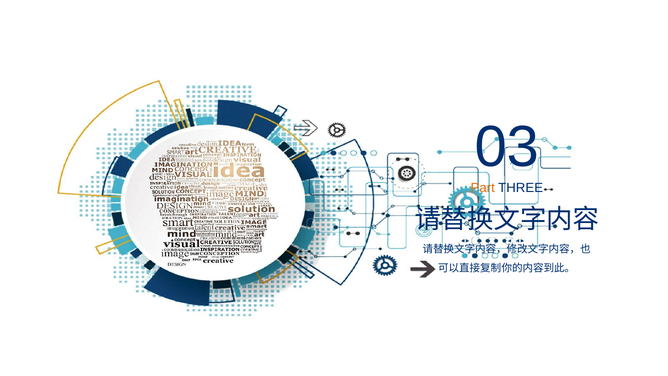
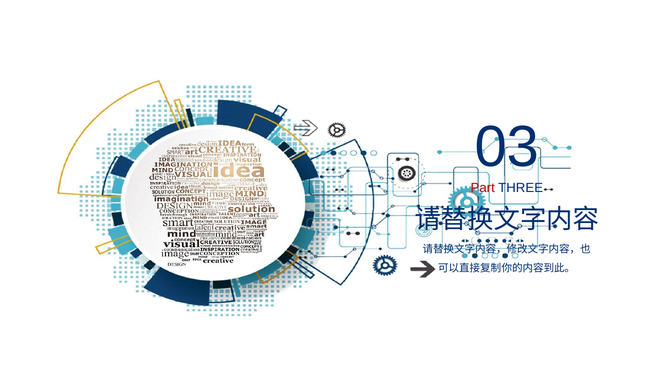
Part colour: orange -> red
